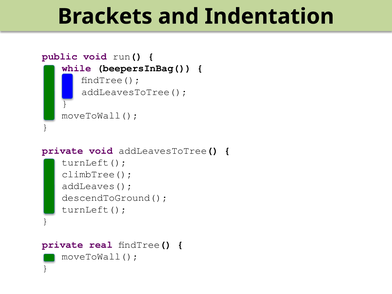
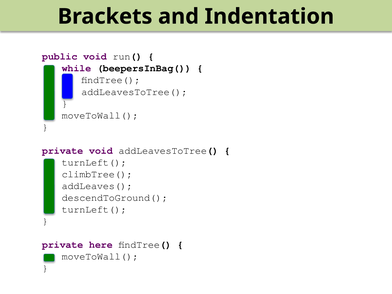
real: real -> here
